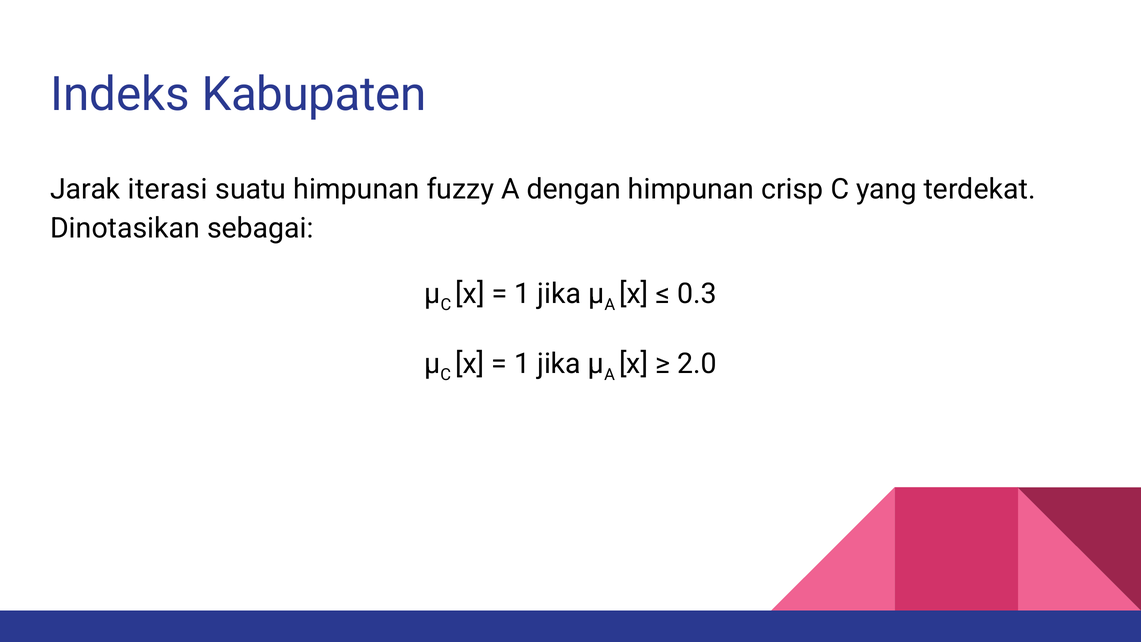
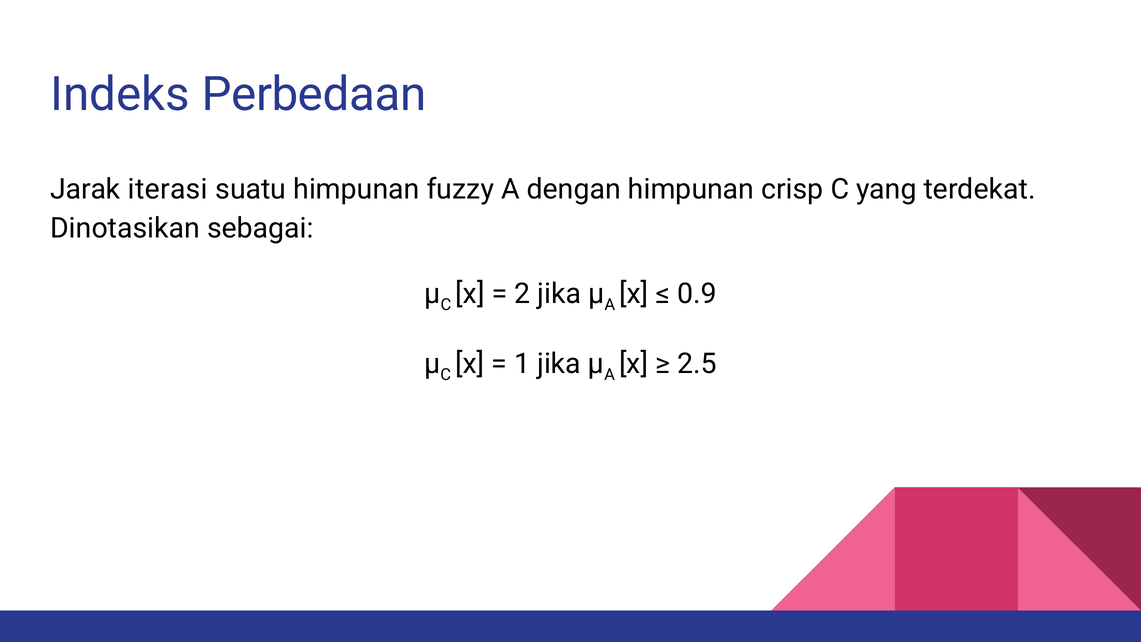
Kabupaten: Kabupaten -> Perbedaan
1 at (522, 294): 1 -> 2
0.3: 0.3 -> 0.9
2.0: 2.0 -> 2.5
